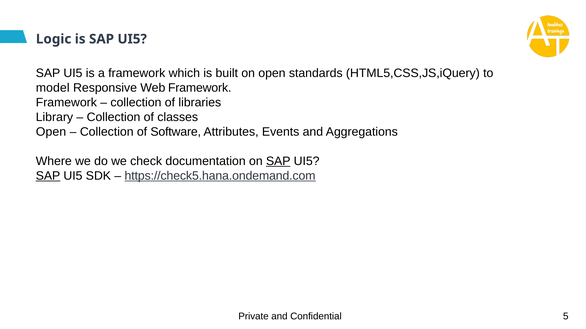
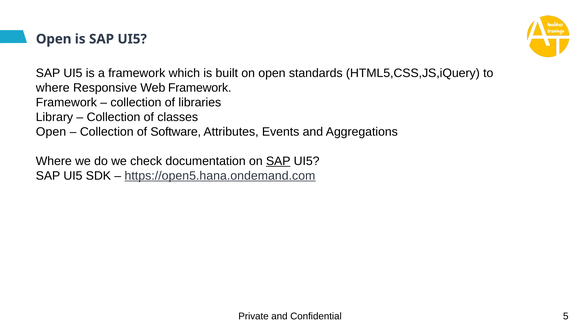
Logic at (54, 39): Logic -> Open
model at (53, 88): model -> where
SAP at (48, 176) underline: present -> none
https://check5.hana.ondemand.com: https://check5.hana.ondemand.com -> https://open5.hana.ondemand.com
